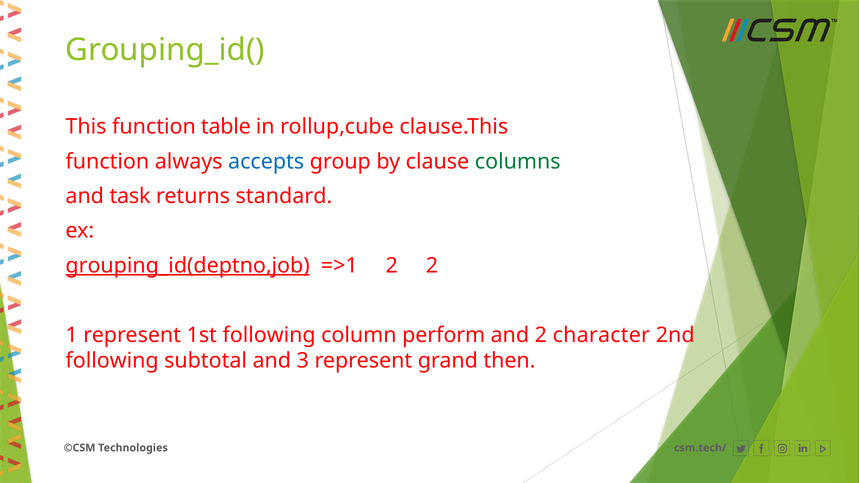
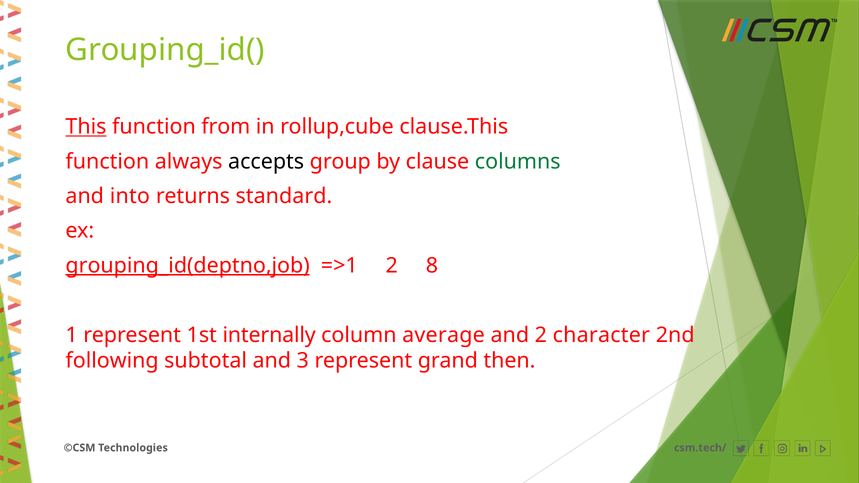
This underline: none -> present
table: table -> from
accepts colour: blue -> black
task: task -> into
2 2: 2 -> 8
1st following: following -> internally
perform: perform -> average
